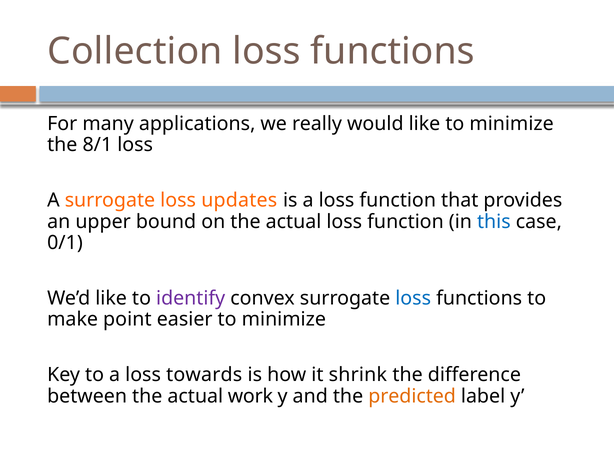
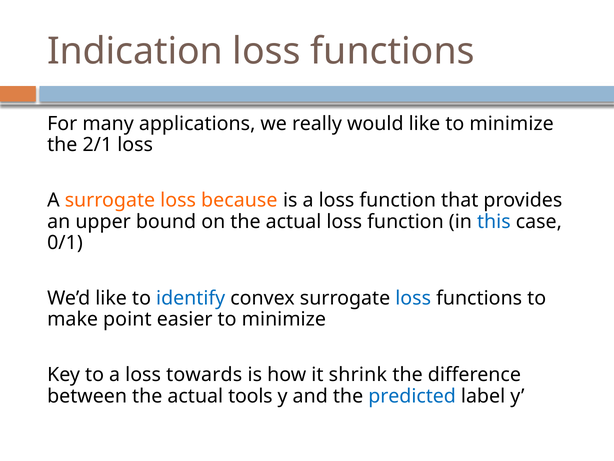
Collection: Collection -> Indication
8/1: 8/1 -> 2/1
updates: updates -> because
identify colour: purple -> blue
work: work -> tools
predicted colour: orange -> blue
